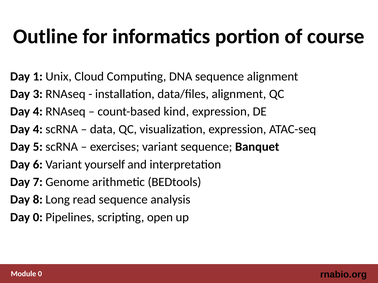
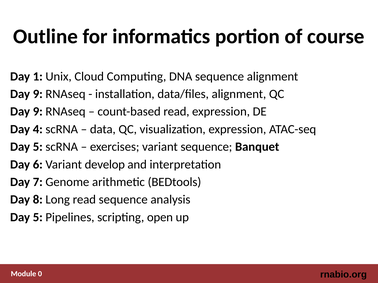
3 at (38, 94): 3 -> 9
4 at (38, 112): 4 -> 9
count-based kind: kind -> read
yourself: yourself -> develop
0 at (38, 218): 0 -> 5
